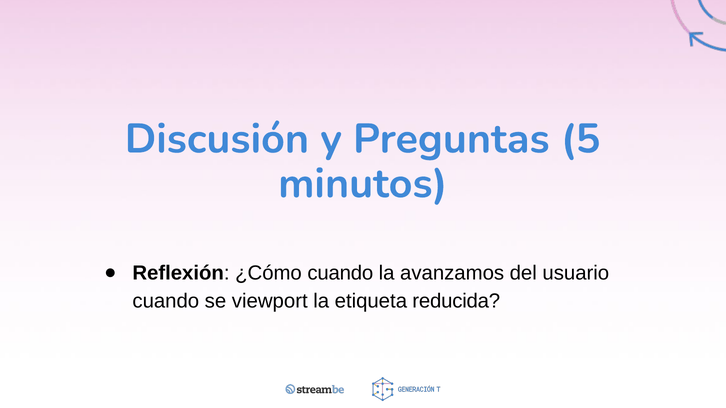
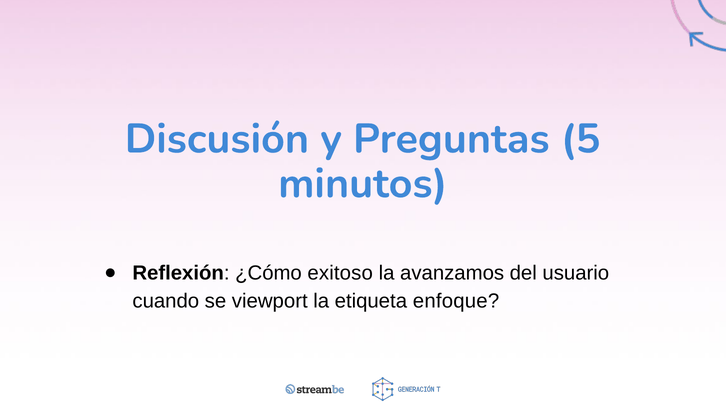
¿Cómo cuando: cuando -> exitoso
reducida: reducida -> enfoque
